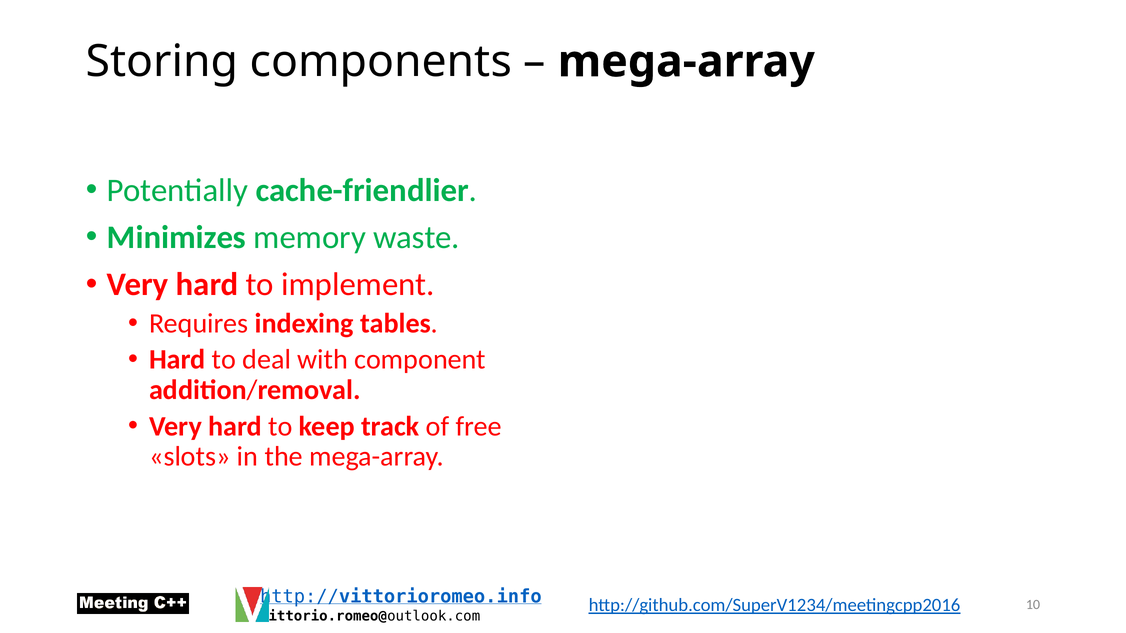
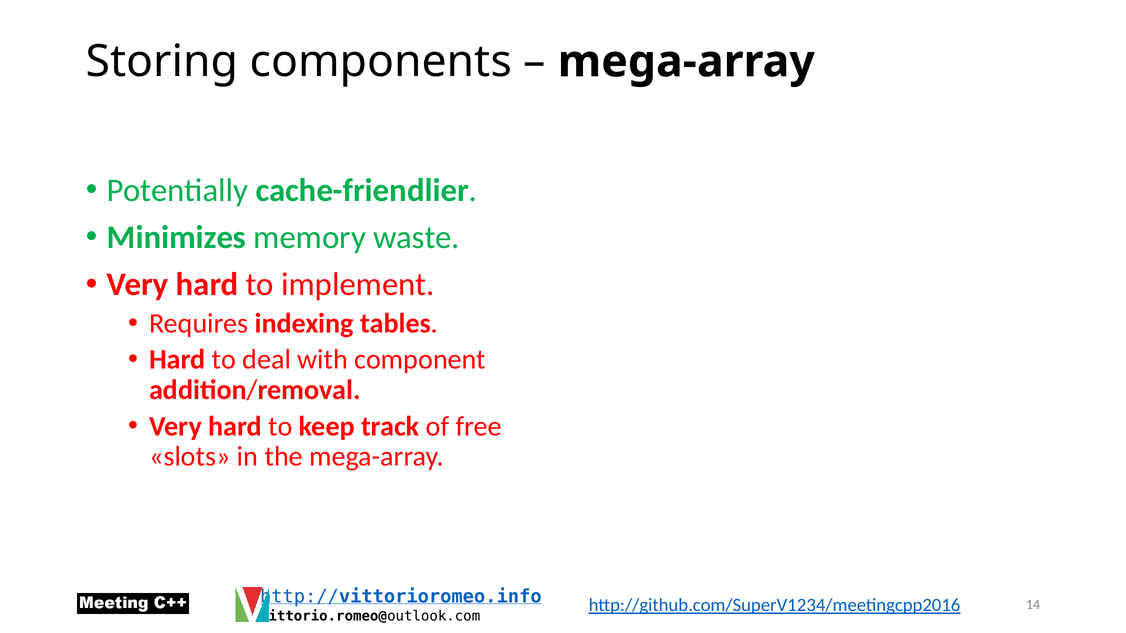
10: 10 -> 14
